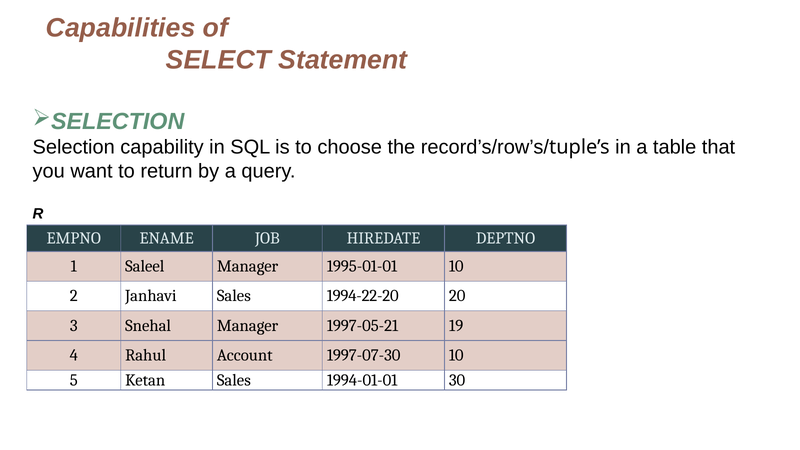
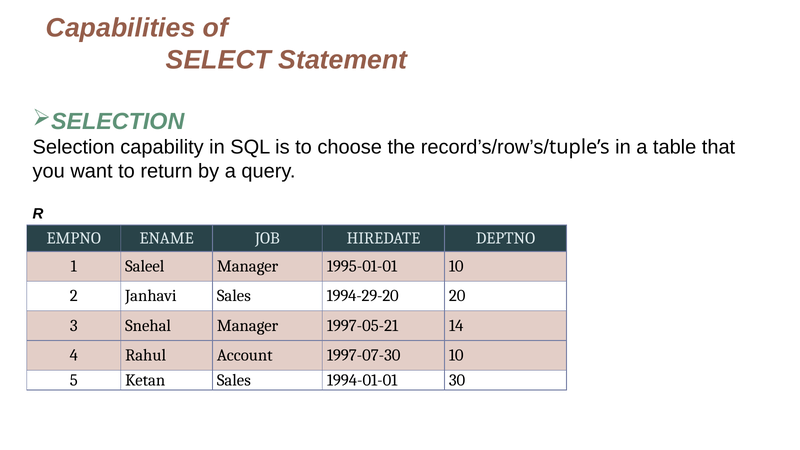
1994-22-20: 1994-22-20 -> 1994-29-20
19: 19 -> 14
